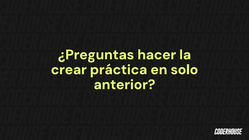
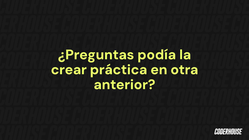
hacer: hacer -> podía
solo: solo -> otra
